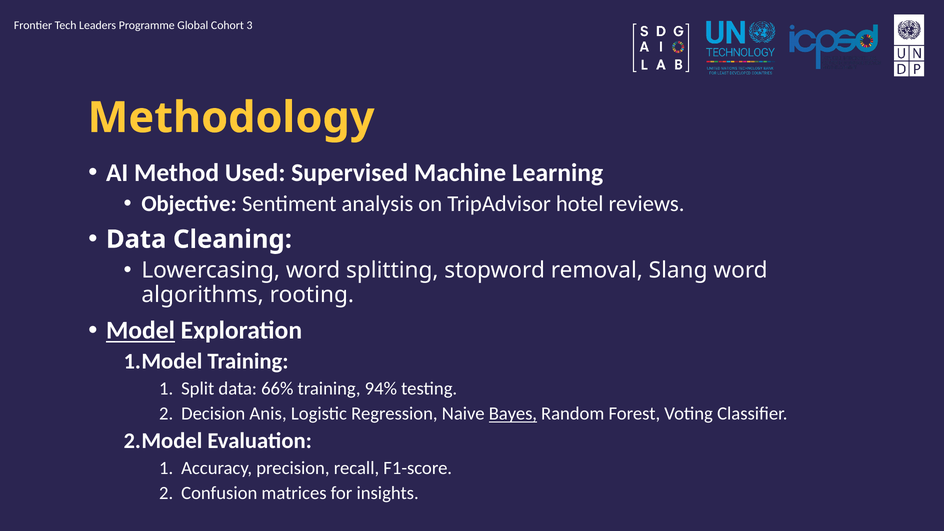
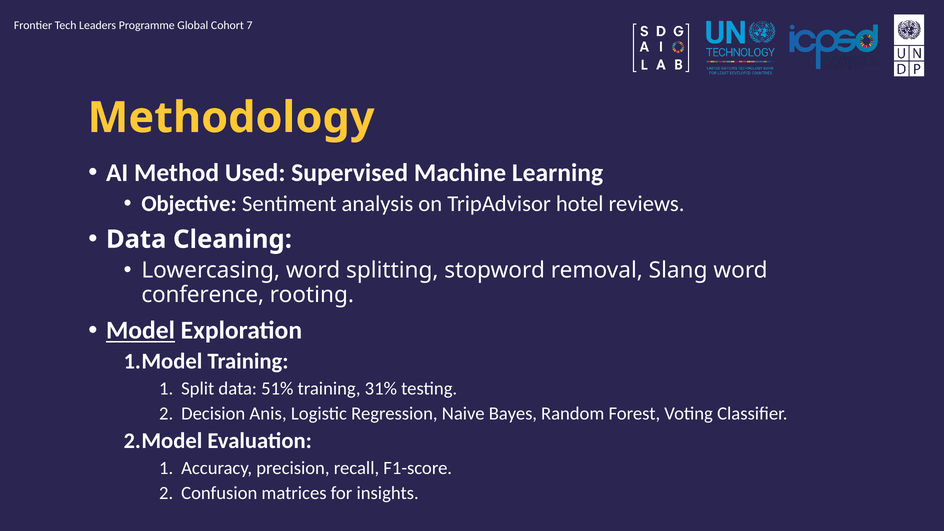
3: 3 -> 7
algorithms: algorithms -> conference
66%: 66% -> 51%
94%: 94% -> 31%
Bayes underline: present -> none
